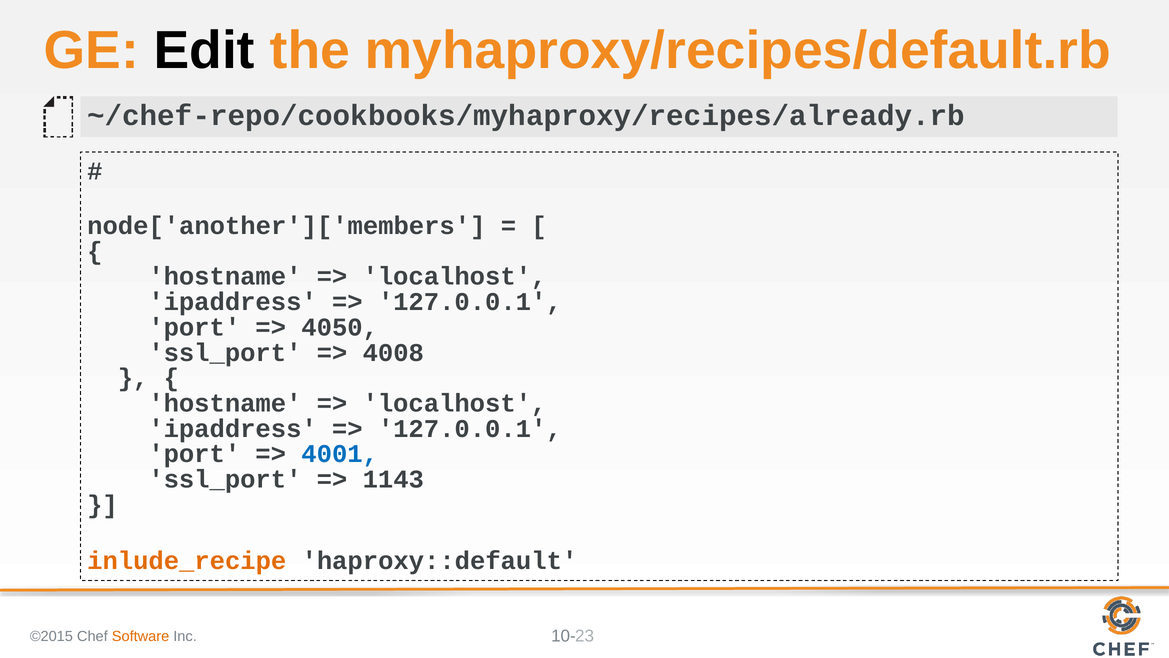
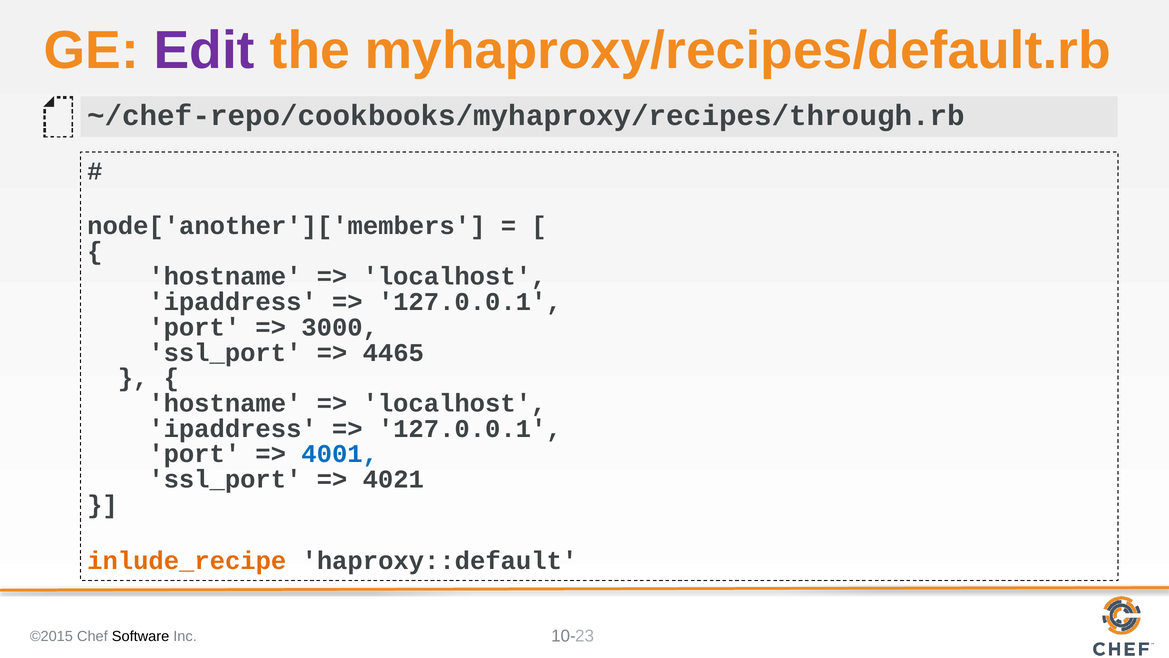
Edit colour: black -> purple
~/chef-repo/cookbooks/myhaproxy/recipes/already.rb: ~/chef-repo/cookbooks/myhaproxy/recipes/already.rb -> ~/chef-repo/cookbooks/myhaproxy/recipes/through.rb
4050: 4050 -> 3000
4008: 4008 -> 4465
1143: 1143 -> 4021
Software colour: orange -> black
